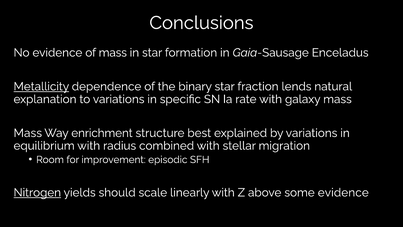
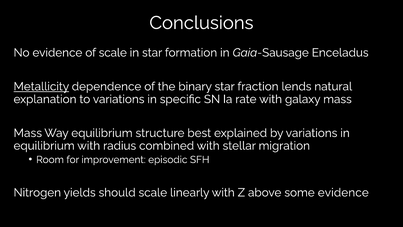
of mass: mass -> scale
Way enrichment: enrichment -> equilibrium
Nitrogen underline: present -> none
